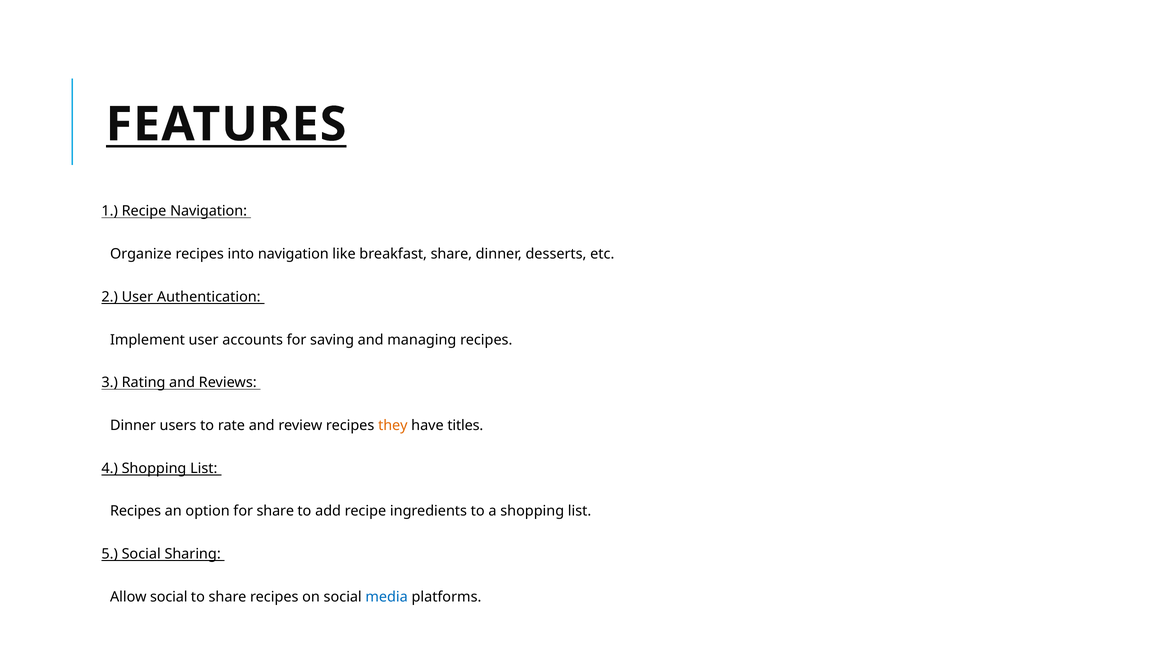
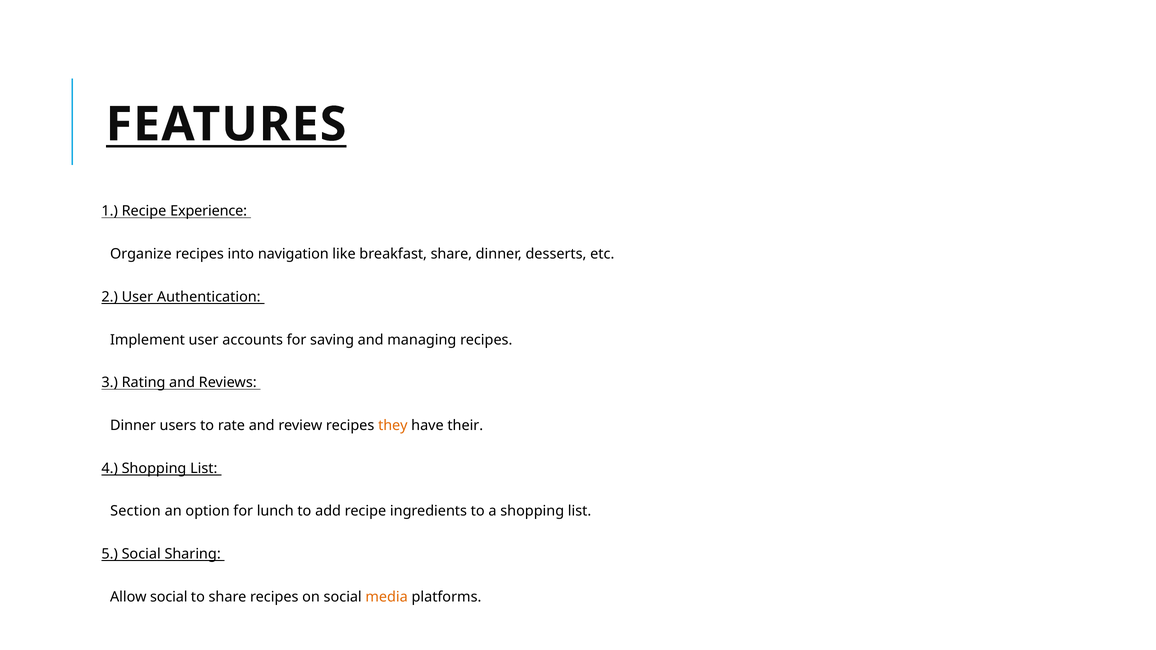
Recipe Navigation: Navigation -> Experience
titles: titles -> their
Recipes at (136, 512): Recipes -> Section
for share: share -> lunch
media colour: blue -> orange
